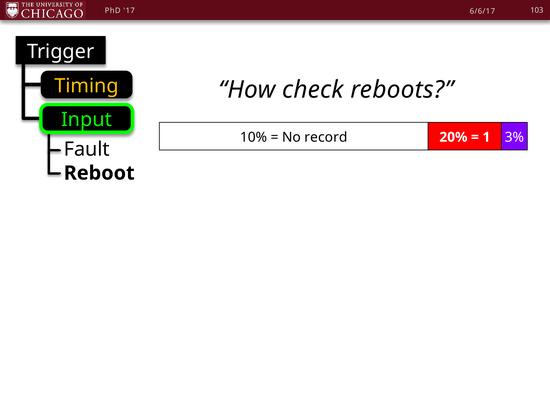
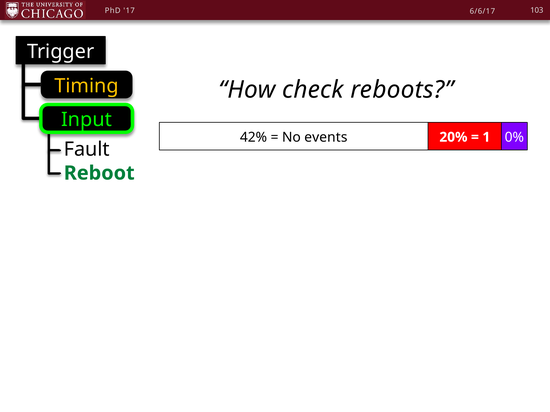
10%: 10% -> 42%
record: record -> events
3%: 3% -> 0%
Reboot colour: black -> green
